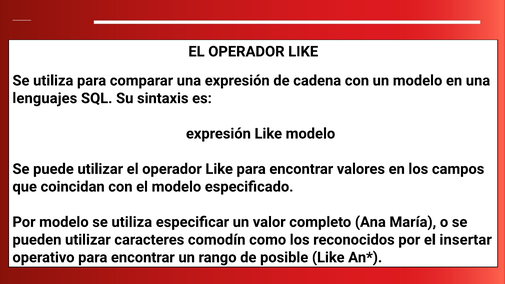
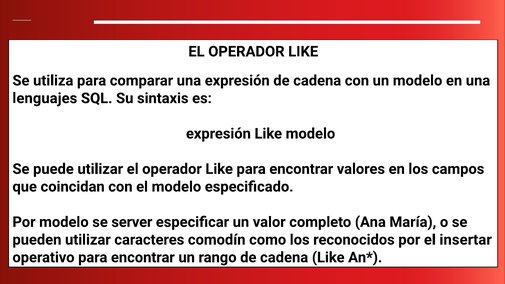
modelo se utiliza: utiliza -> server
rango de posible: posible -> cadena
